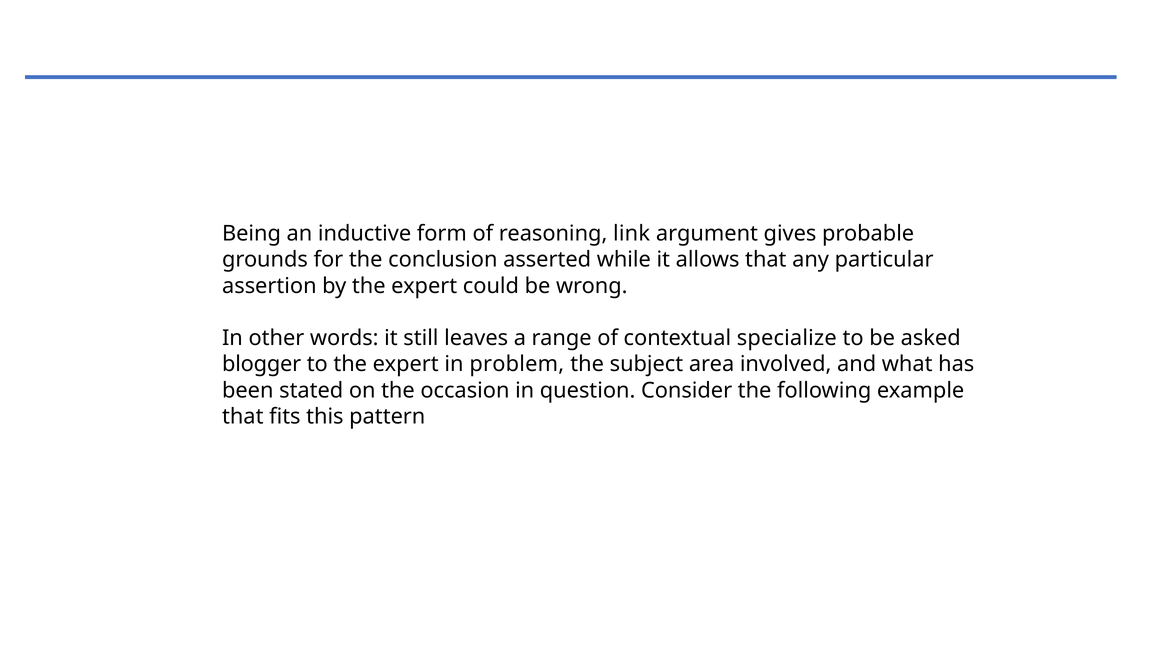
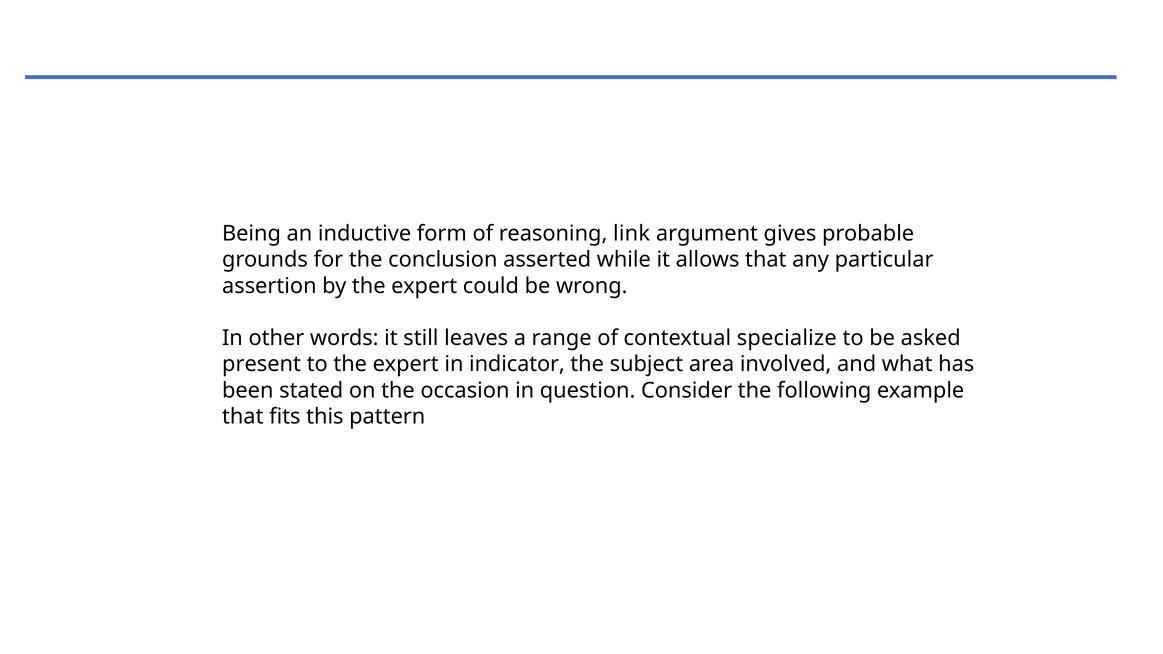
blogger: blogger -> present
problem: problem -> indicator
